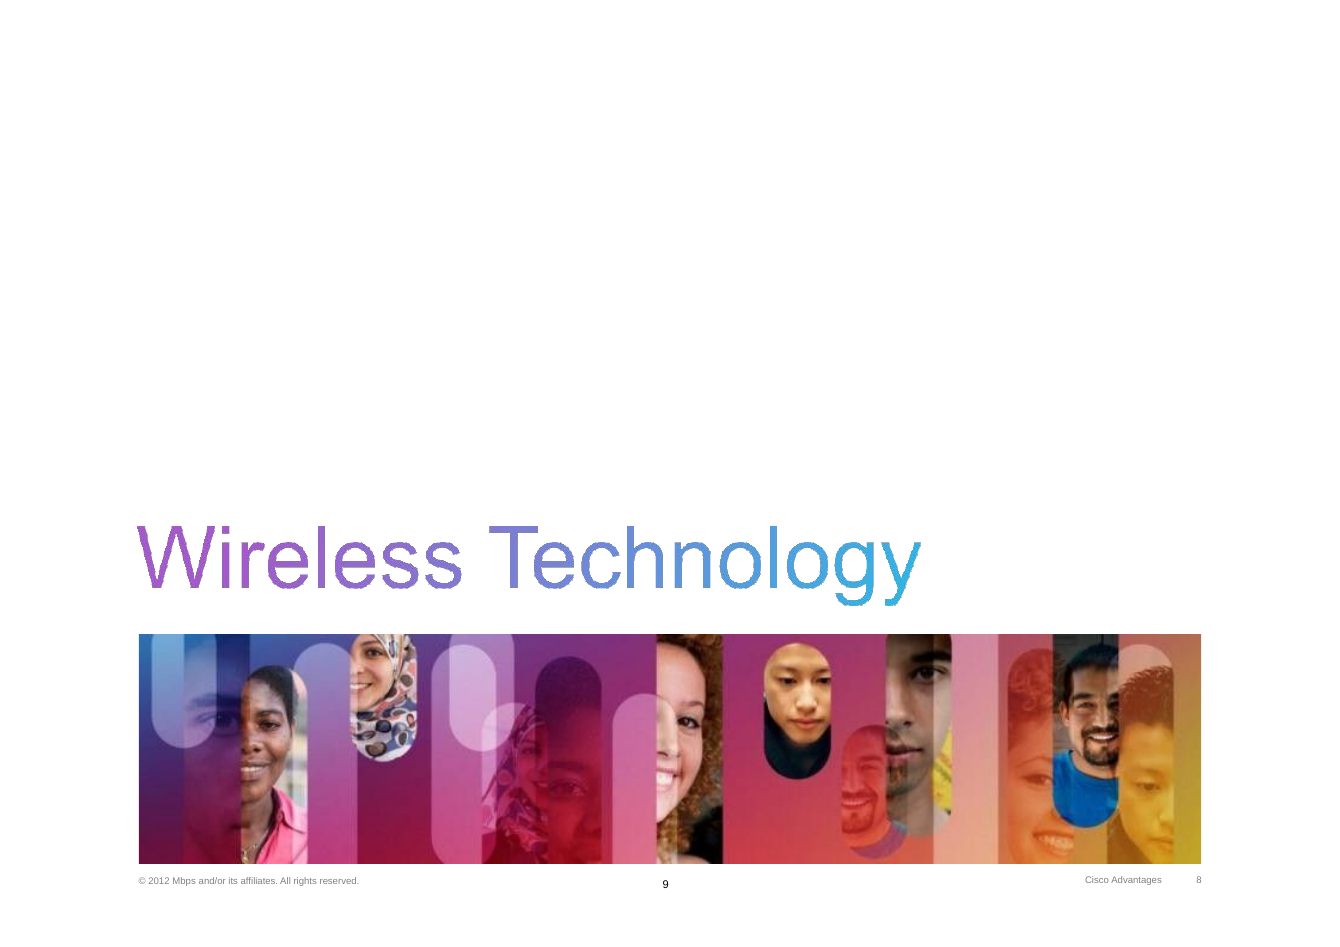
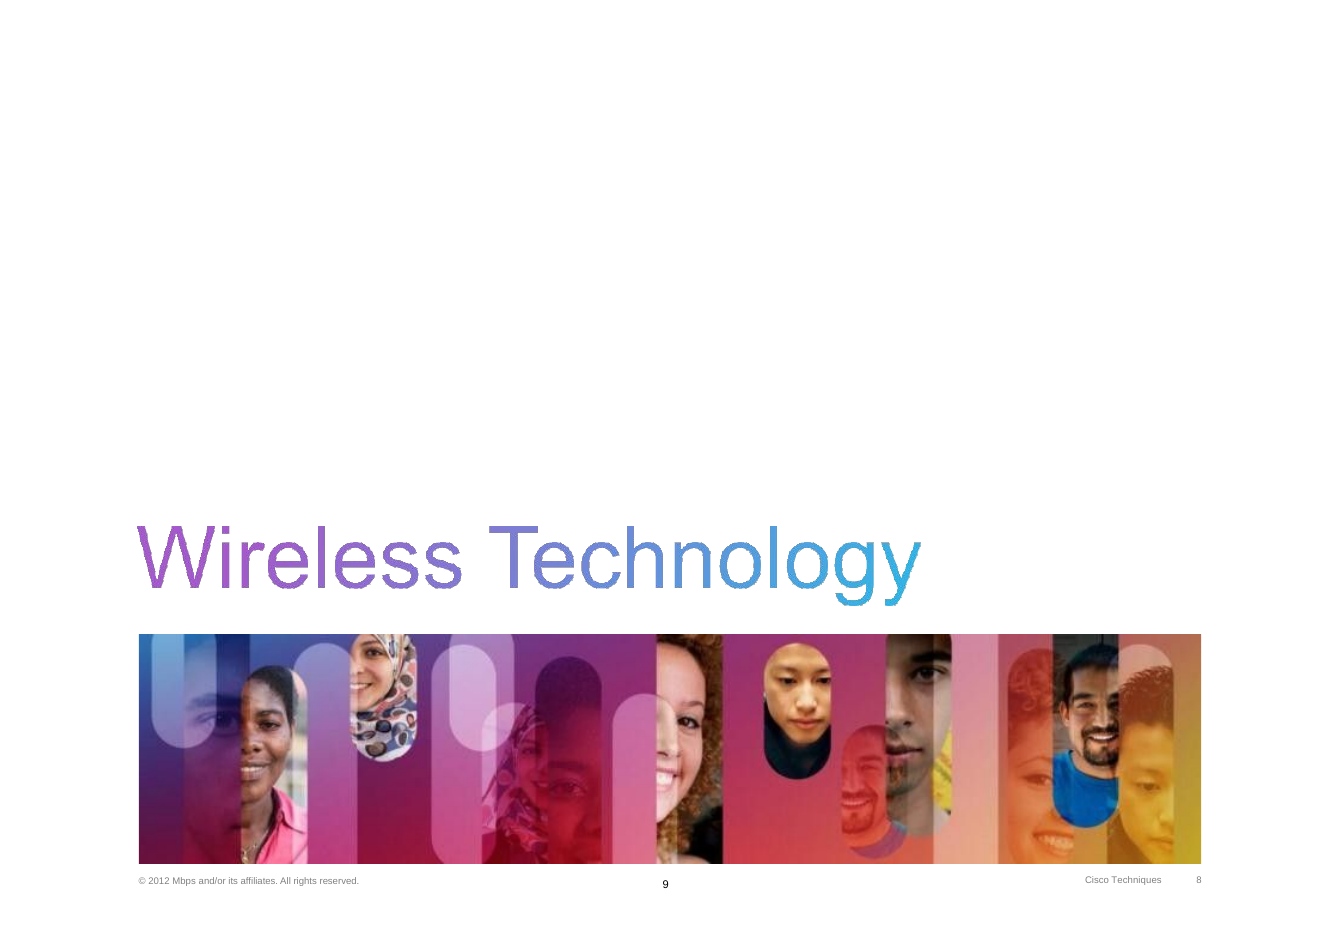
Advantages: Advantages -> Techniques
